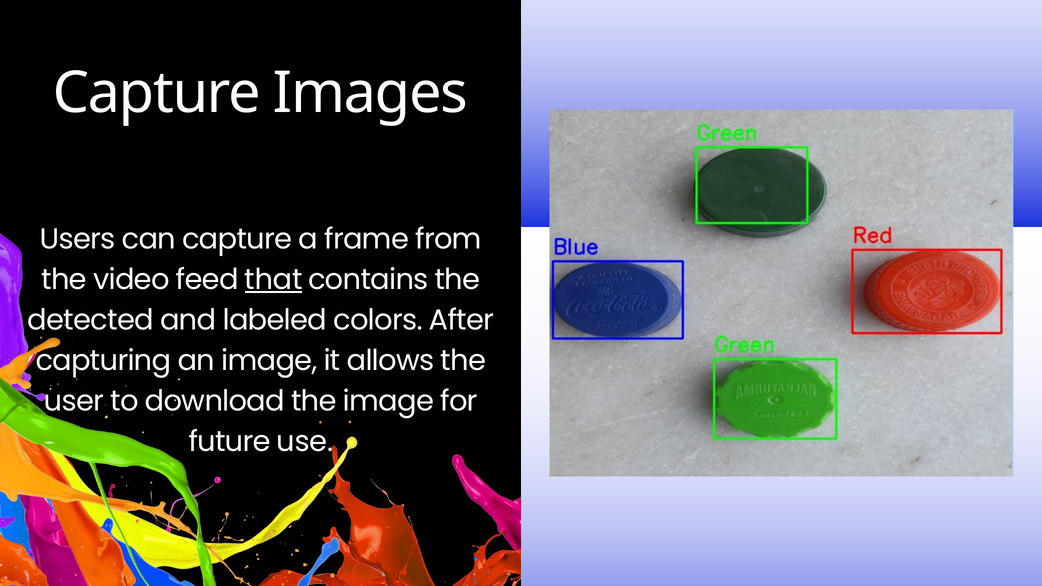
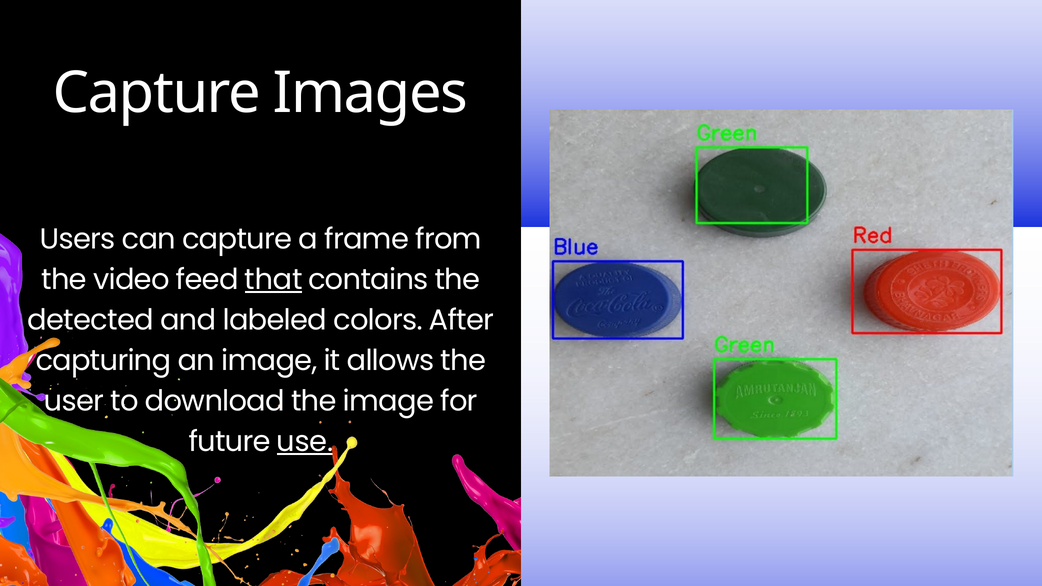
use underline: none -> present
